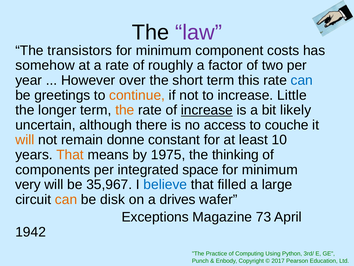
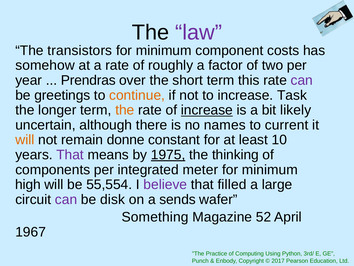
However: However -> Prendras
can at (302, 80) colour: blue -> purple
Little: Little -> Task
access: access -> names
couche: couche -> current
That at (70, 155) colour: orange -> purple
1975 underline: none -> present
space: space -> meter
very: very -> high
35,967: 35,967 -> 55,554
believe colour: blue -> purple
can at (66, 199) colour: orange -> purple
drives: drives -> sends
Exceptions: Exceptions -> Something
73: 73 -> 52
1942: 1942 -> 1967
